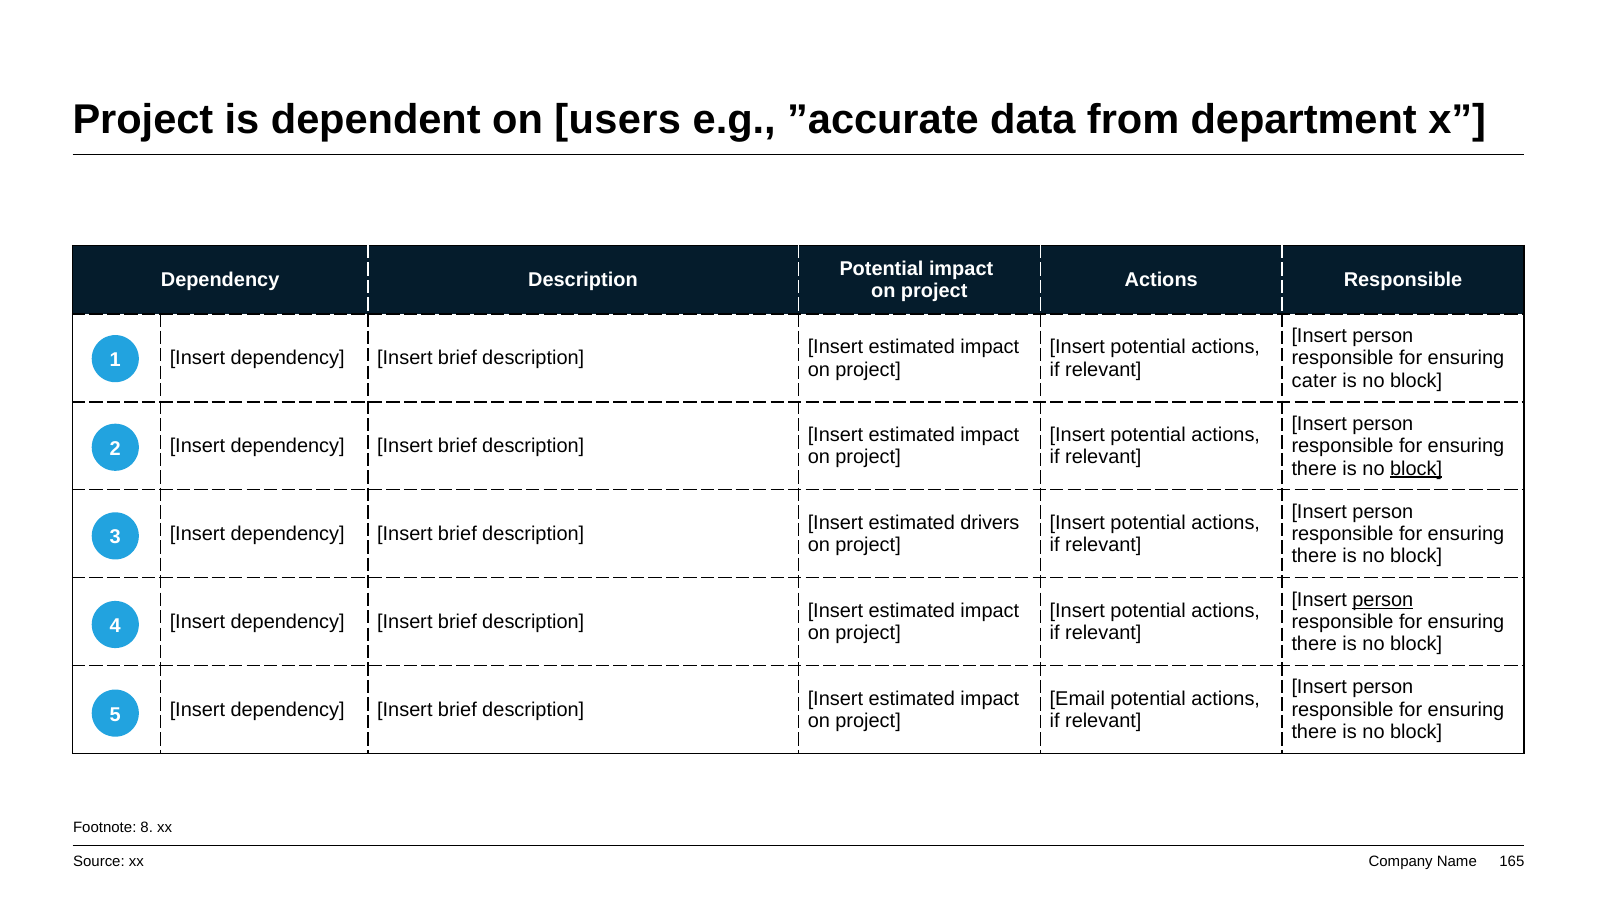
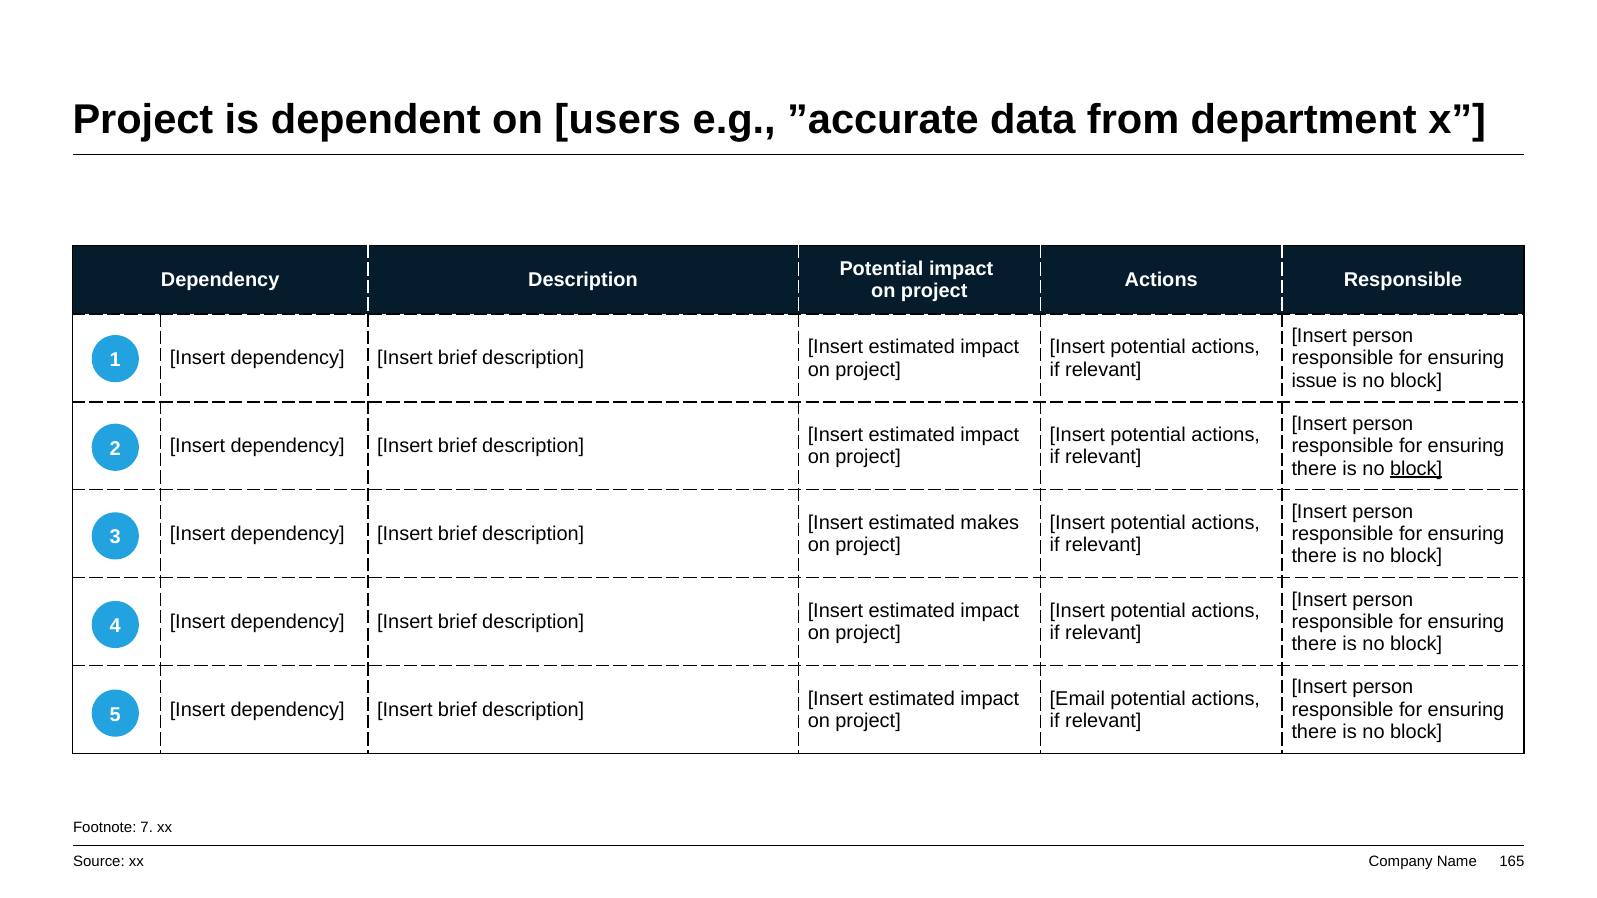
cater: cater -> issue
drivers: drivers -> makes
person at (1383, 600) underline: present -> none
8: 8 -> 7
